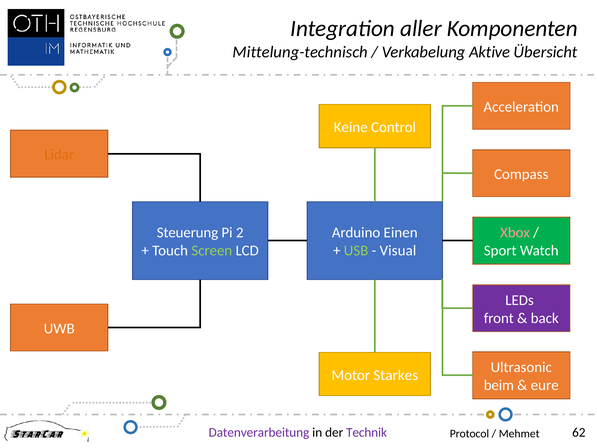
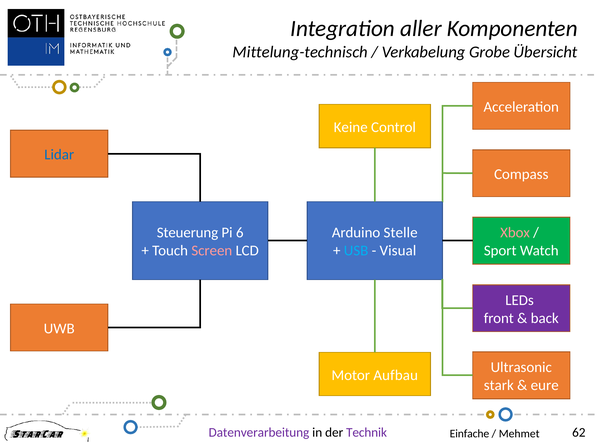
Aktive: Aktive -> Grobe
Lidar colour: orange -> blue
2: 2 -> 6
Einen: Einen -> Stelle
Screen colour: light green -> pink
USB colour: light green -> light blue
Starkes: Starkes -> Aufbau
beim: beim -> stark
Protocol: Protocol -> Einfache
